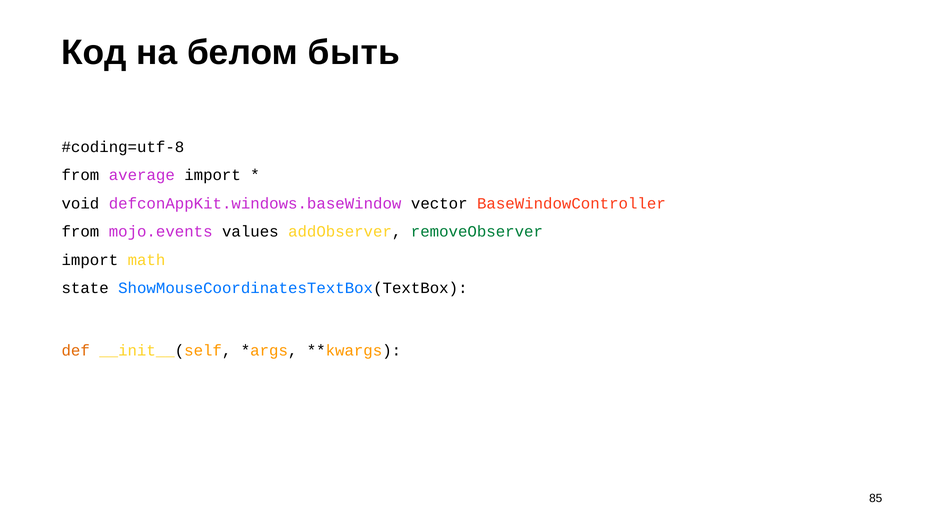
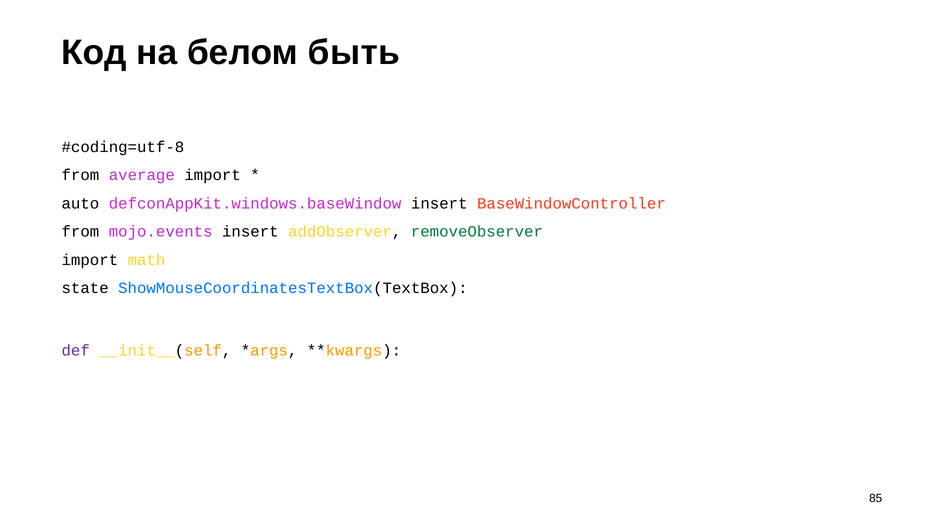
void: void -> auto
defconAppKit.windows.baseWindow vector: vector -> insert
mojo.events values: values -> insert
def colour: orange -> purple
